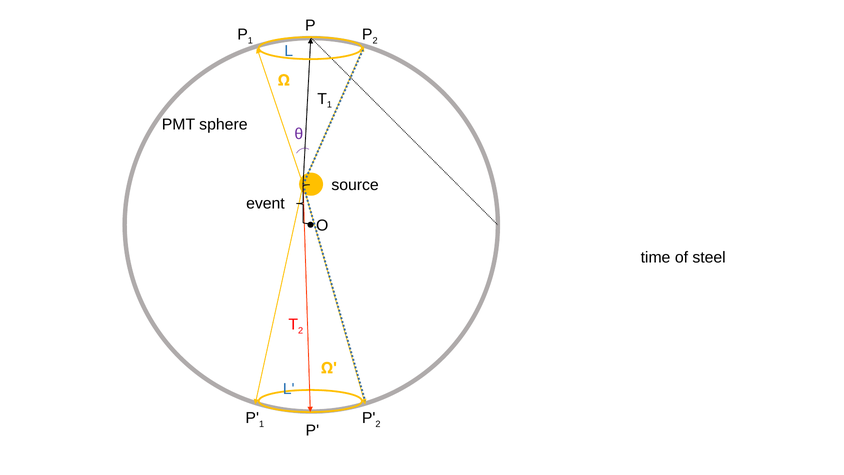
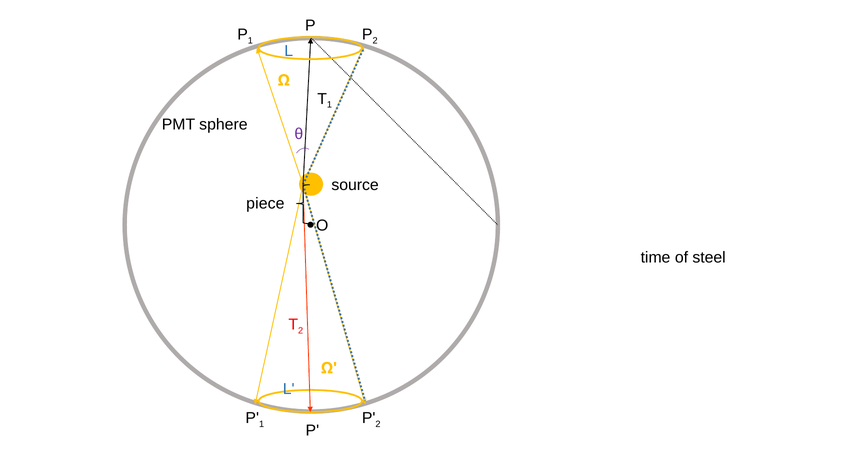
event: event -> piece
